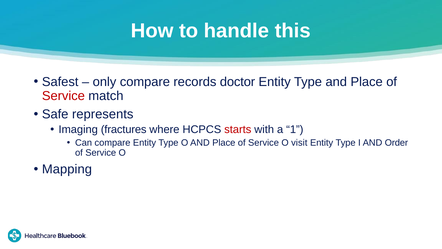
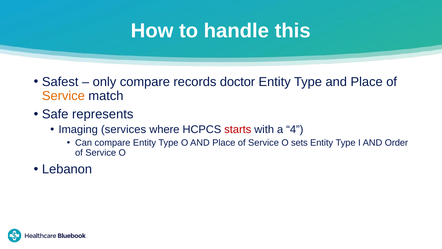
Service at (63, 96) colour: red -> orange
fractures: fractures -> services
1: 1 -> 4
visit: visit -> sets
Mapping: Mapping -> Lebanon
